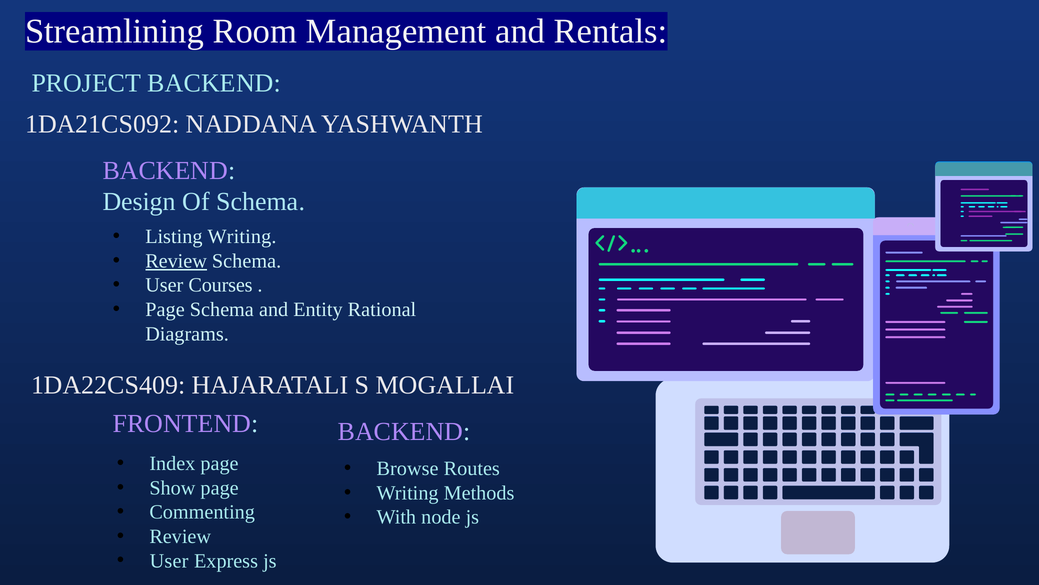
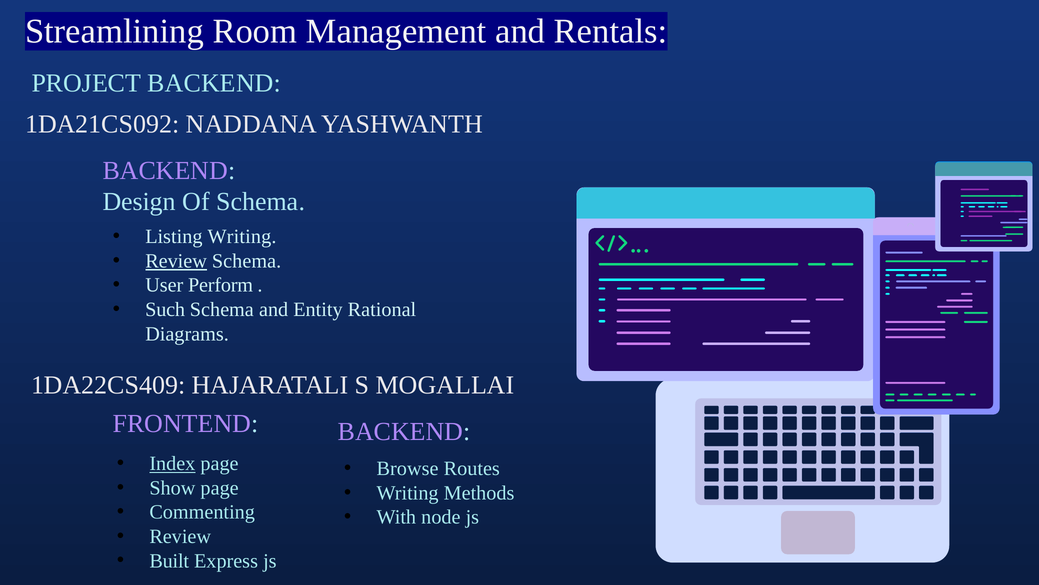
Courses: Courses -> Perform
Page at (165, 309): Page -> Such
Index underline: none -> present
User at (169, 560): User -> Built
